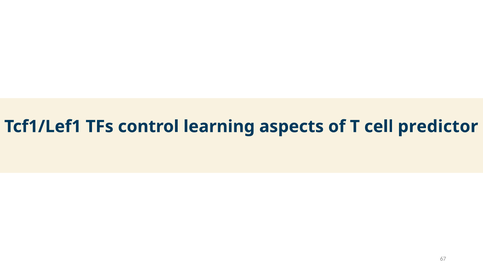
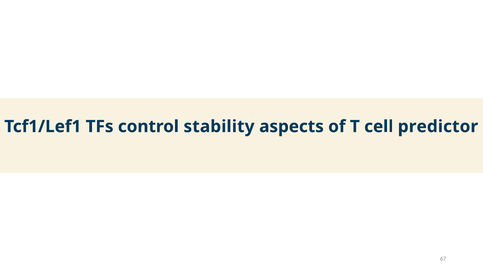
learning: learning -> stability
